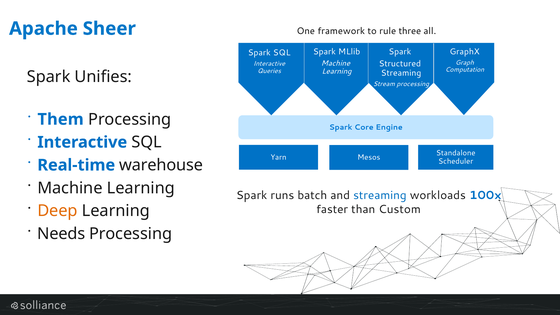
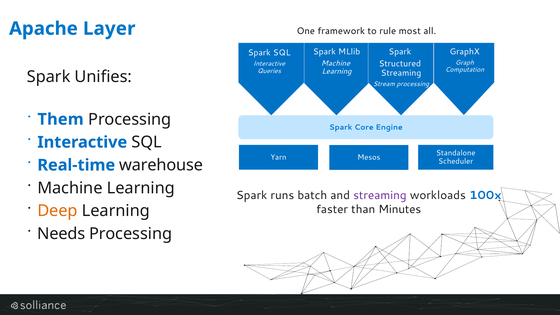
Sheer: Sheer -> Layer
three: three -> most
streaming at (380, 195) colour: blue -> purple
Custom: Custom -> Minutes
